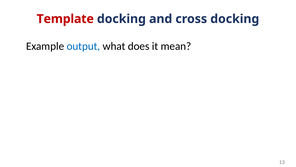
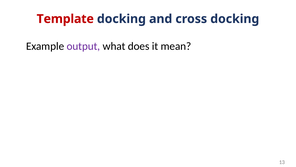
output colour: blue -> purple
